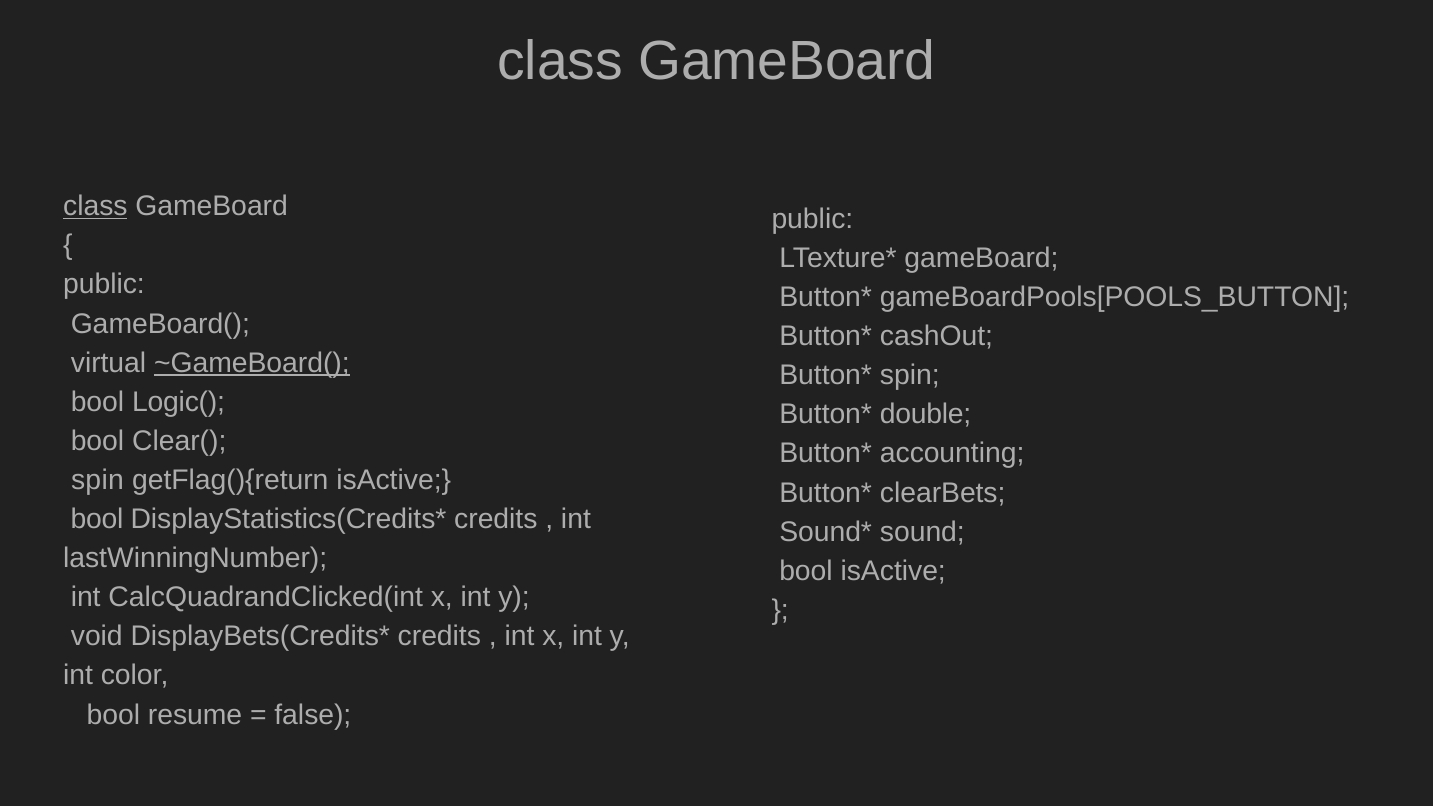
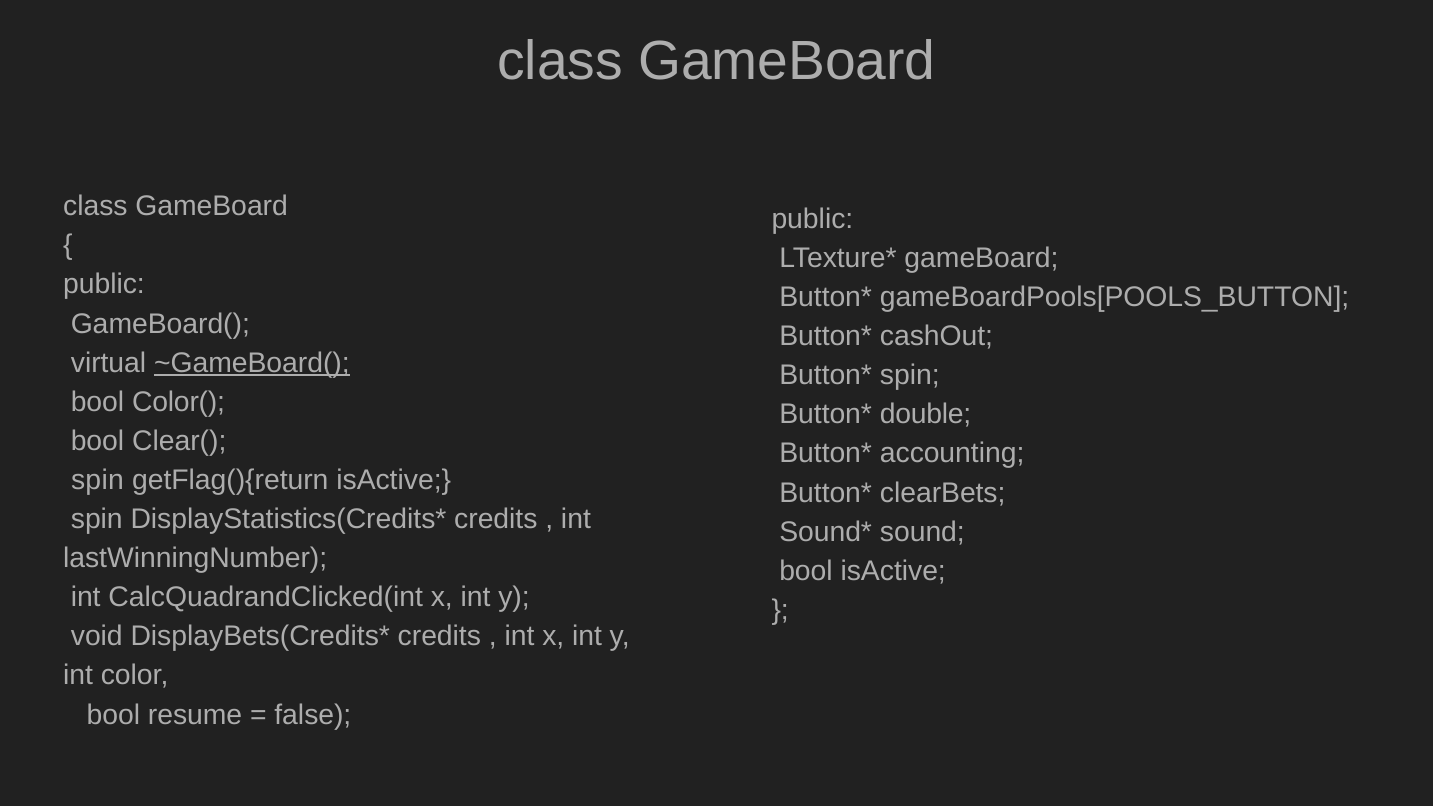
class at (95, 206) underline: present -> none
Logic(: Logic( -> Color(
bool at (97, 519): bool -> spin
